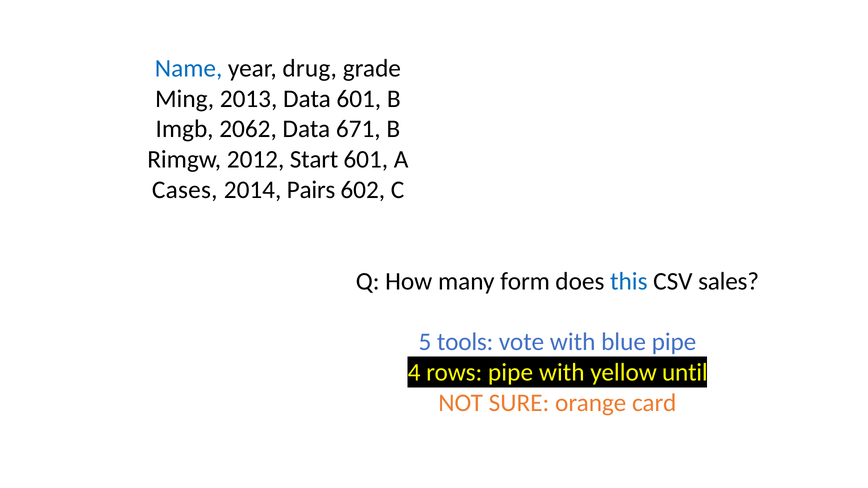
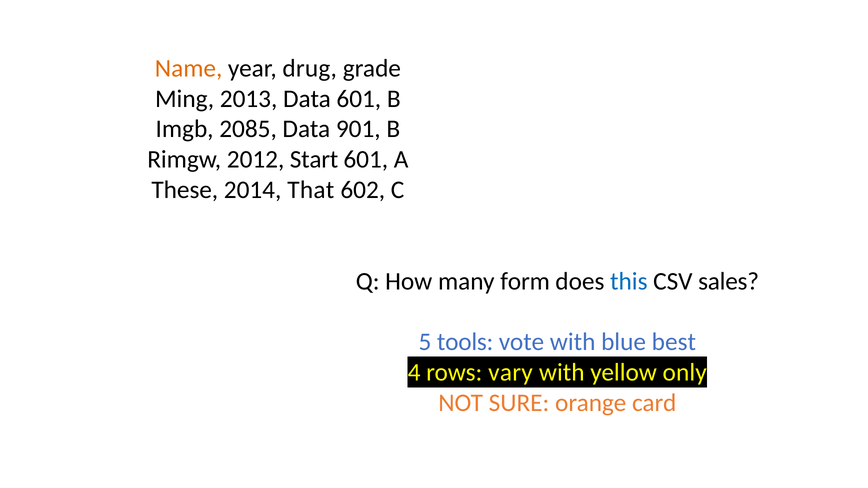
Name colour: blue -> orange
2062: 2062 -> 2085
671: 671 -> 901
Cases: Cases -> These
Pairs: Pairs -> That
blue pipe: pipe -> best
rows pipe: pipe -> vary
until: until -> only
